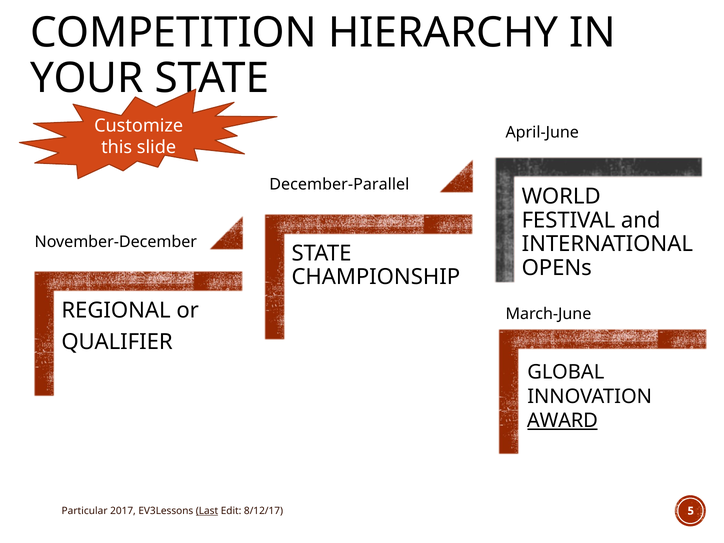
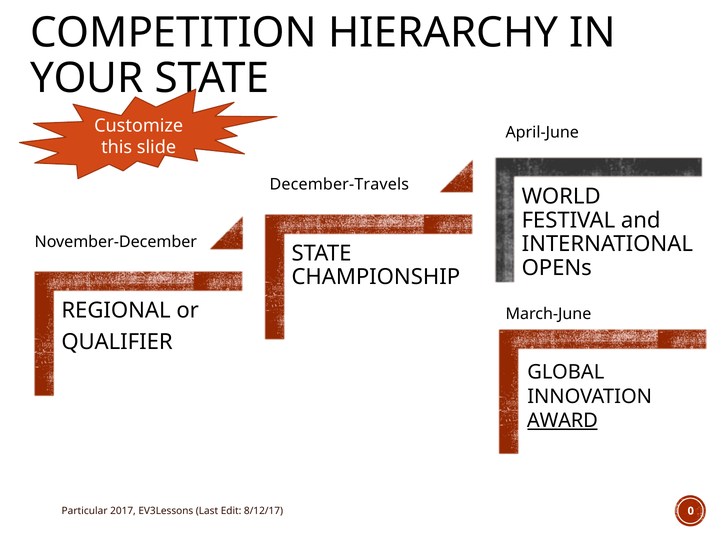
December-Parallel: December-Parallel -> December-Travels
Last underline: present -> none
5: 5 -> 0
